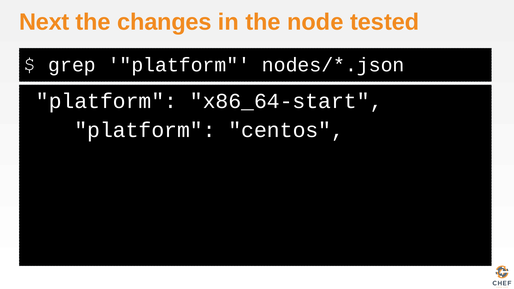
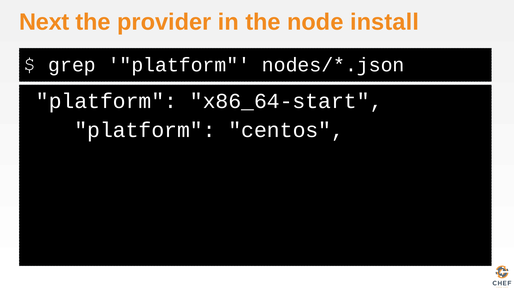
changes: changes -> provider
tested: tested -> install
